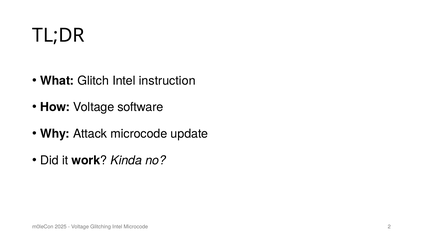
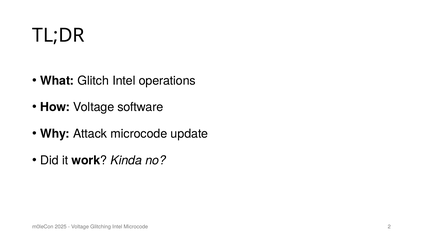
instruction: instruction -> operations
